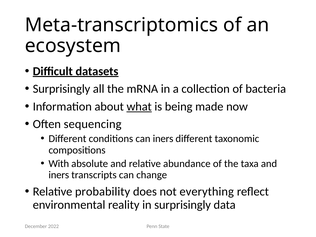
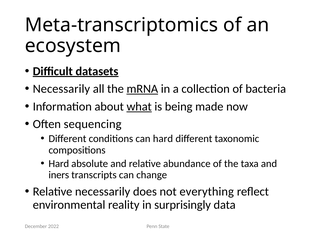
Surprisingly at (61, 89): Surprisingly -> Necessarily
mRNA underline: none -> present
can iners: iners -> hard
With at (59, 164): With -> Hard
Relative probability: probability -> necessarily
